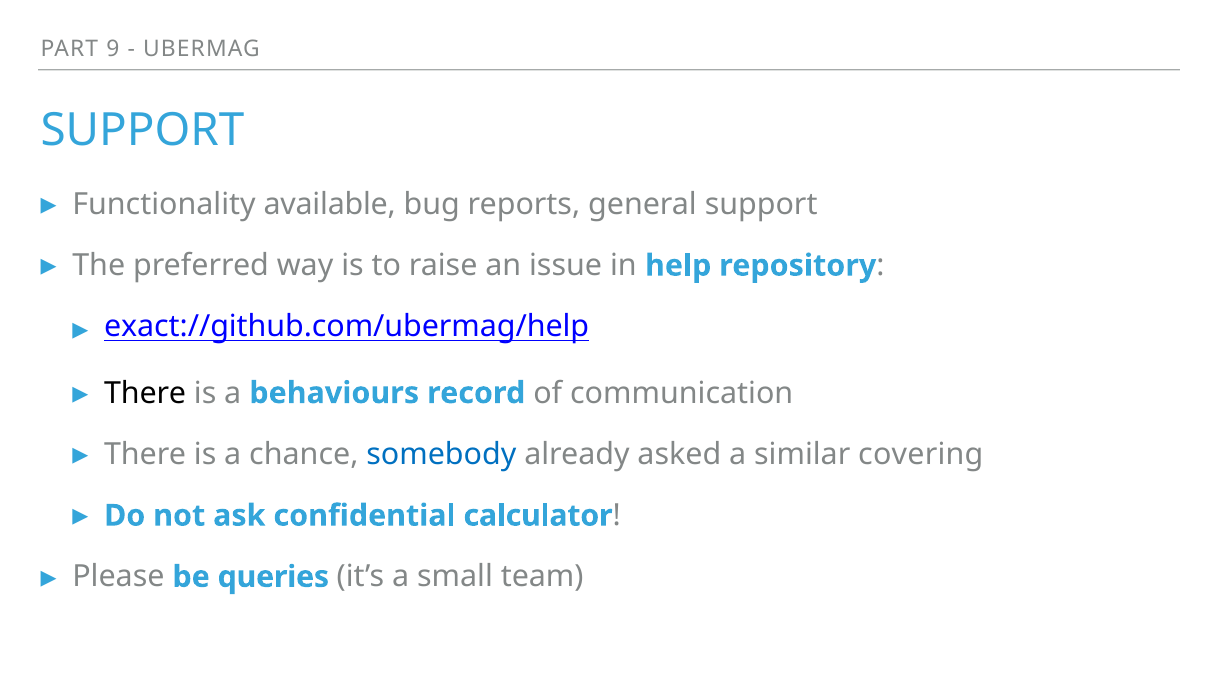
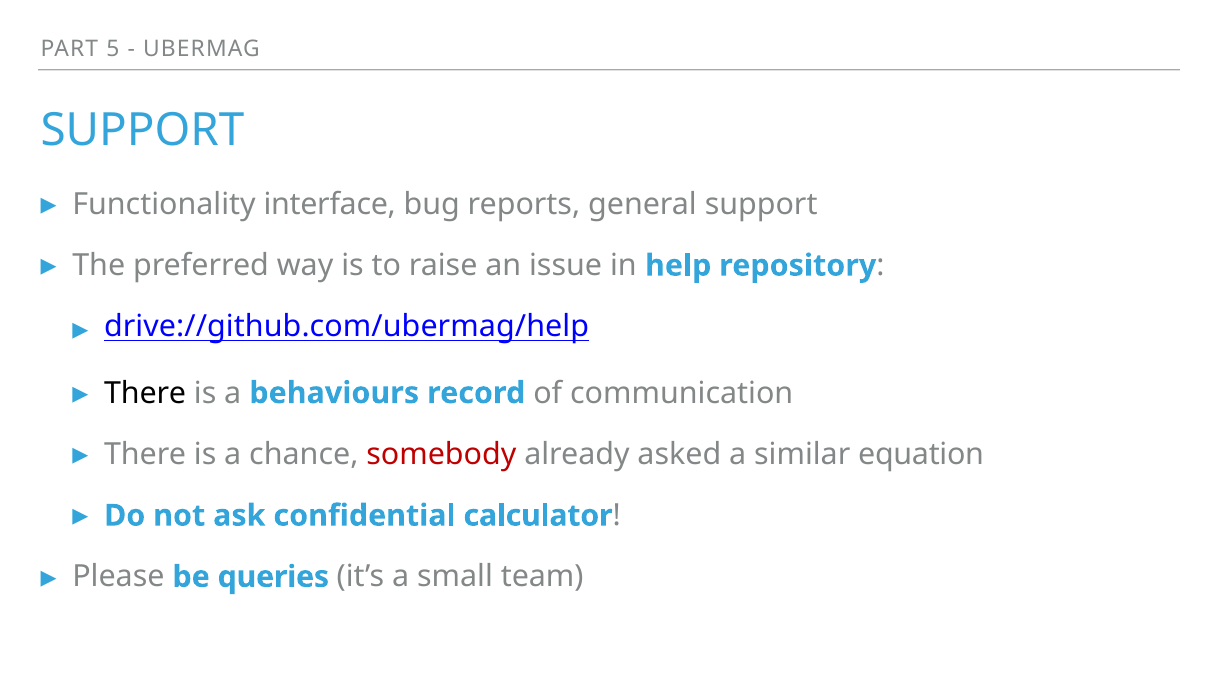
9: 9 -> 5
available: available -> interface
exact://github.com/ubermag/help: exact://github.com/ubermag/help -> drive://github.com/ubermag/help
somebody colour: blue -> red
covering: covering -> equation
